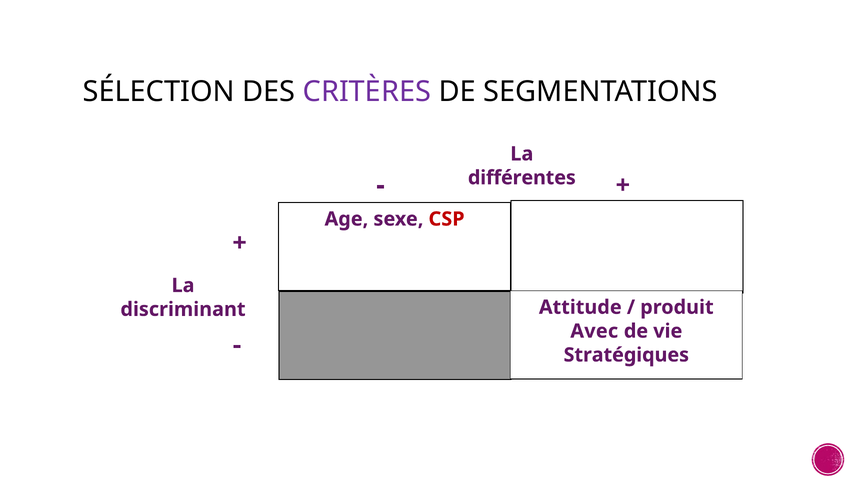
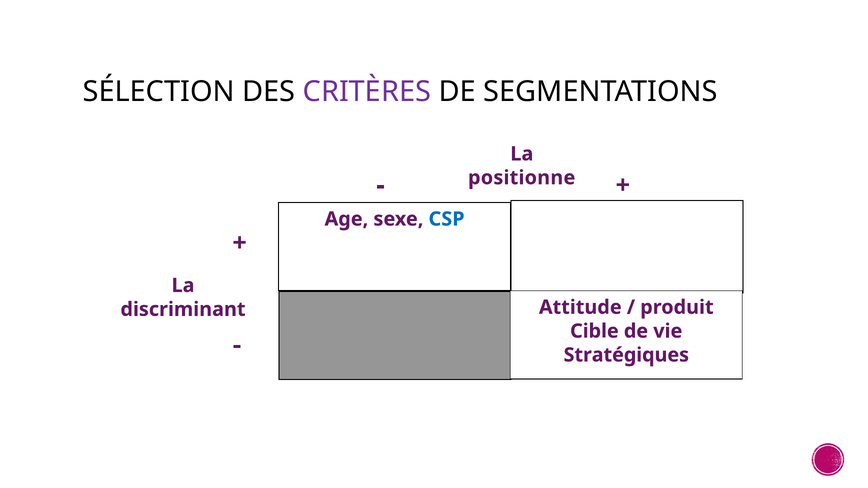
différentes: différentes -> positionne
CSP colour: red -> blue
Avec: Avec -> Cible
